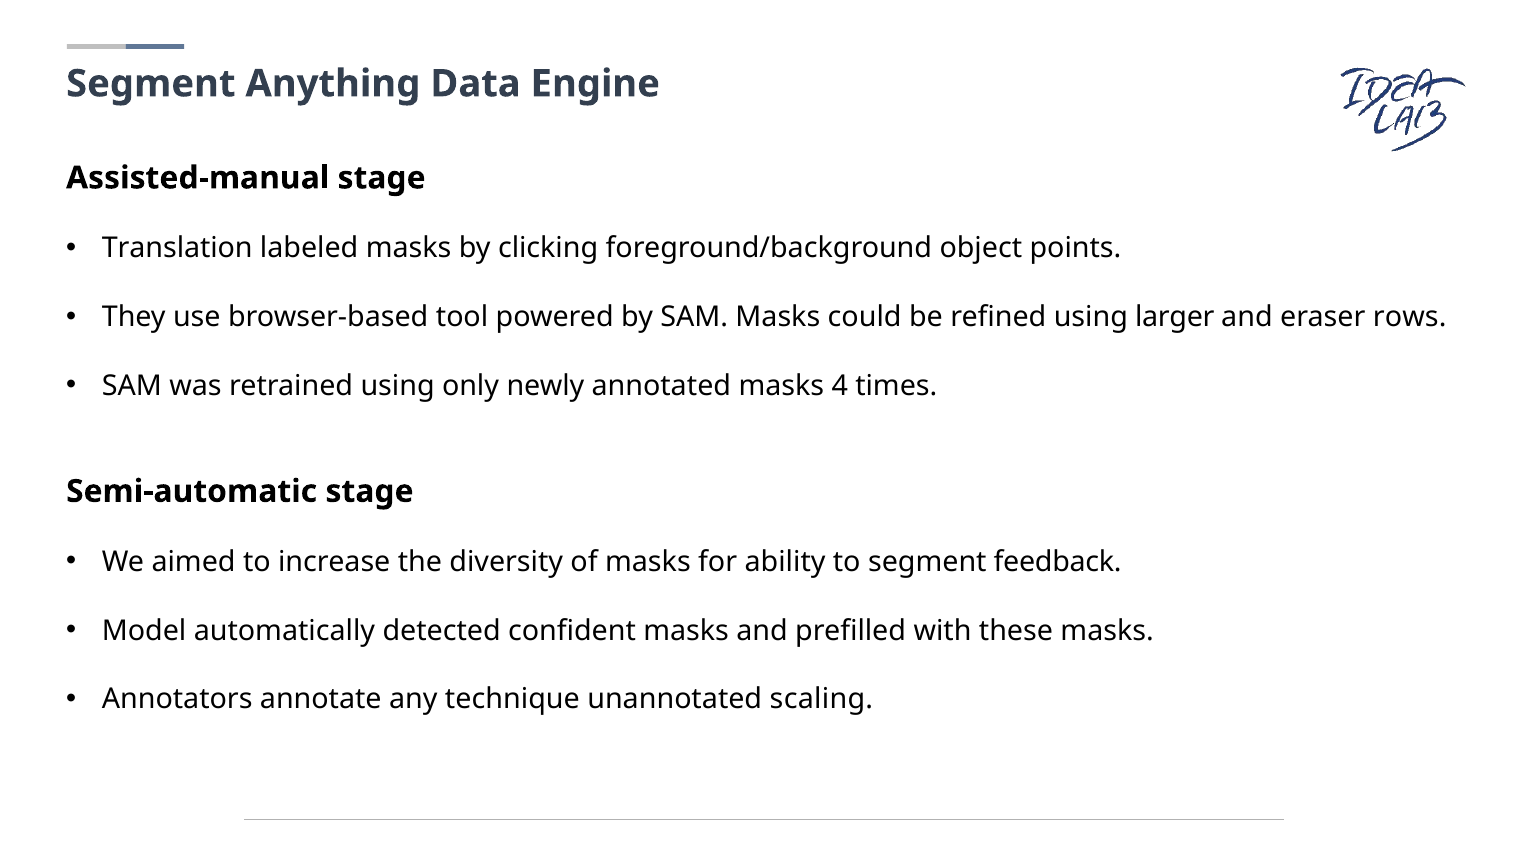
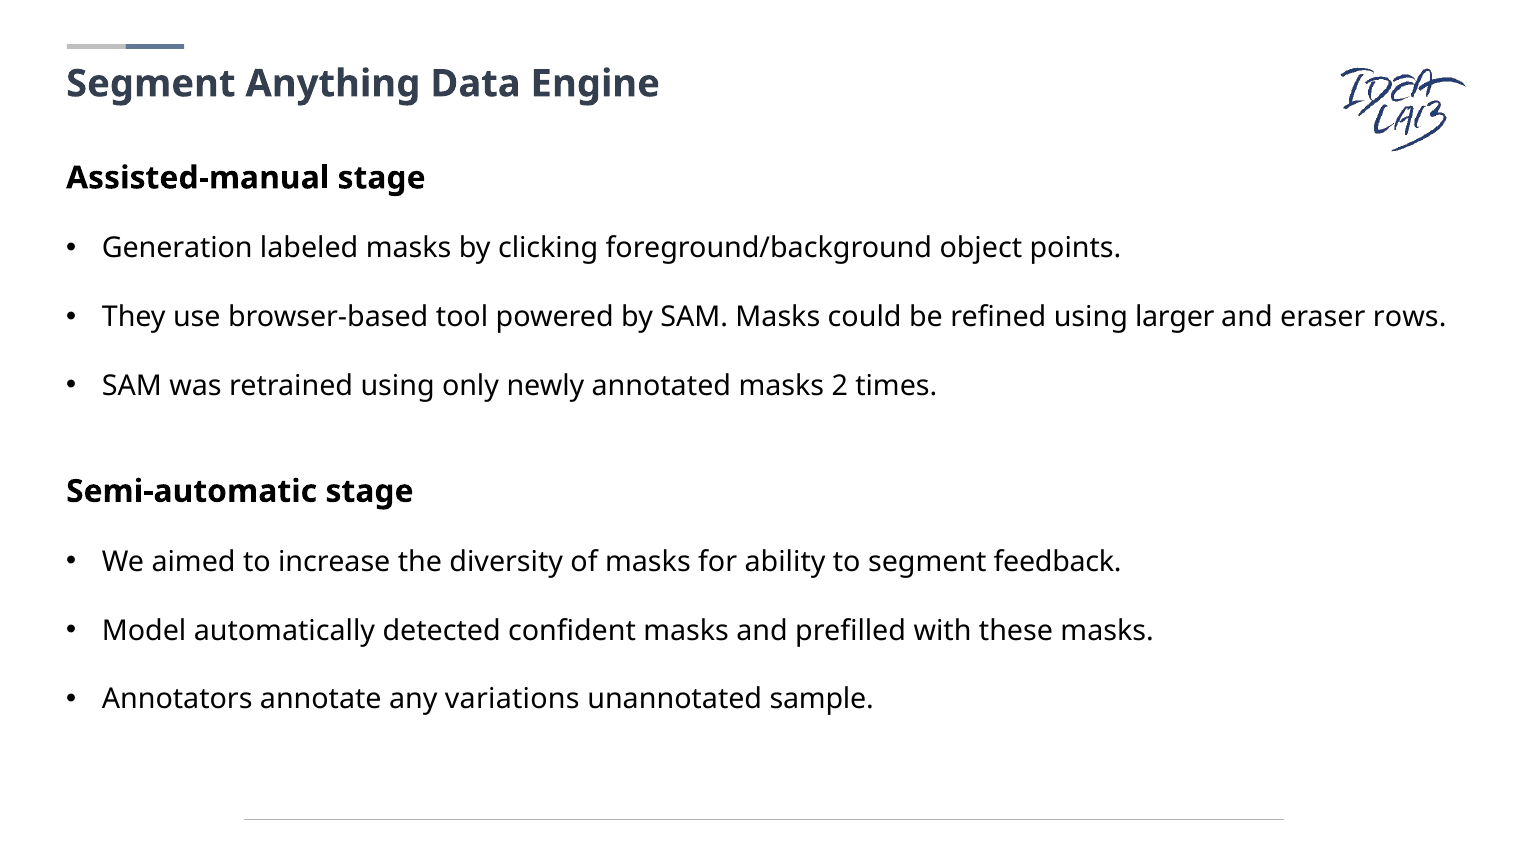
Translation: Translation -> Generation
4: 4 -> 2
technique: technique -> variations
scaling: scaling -> sample
